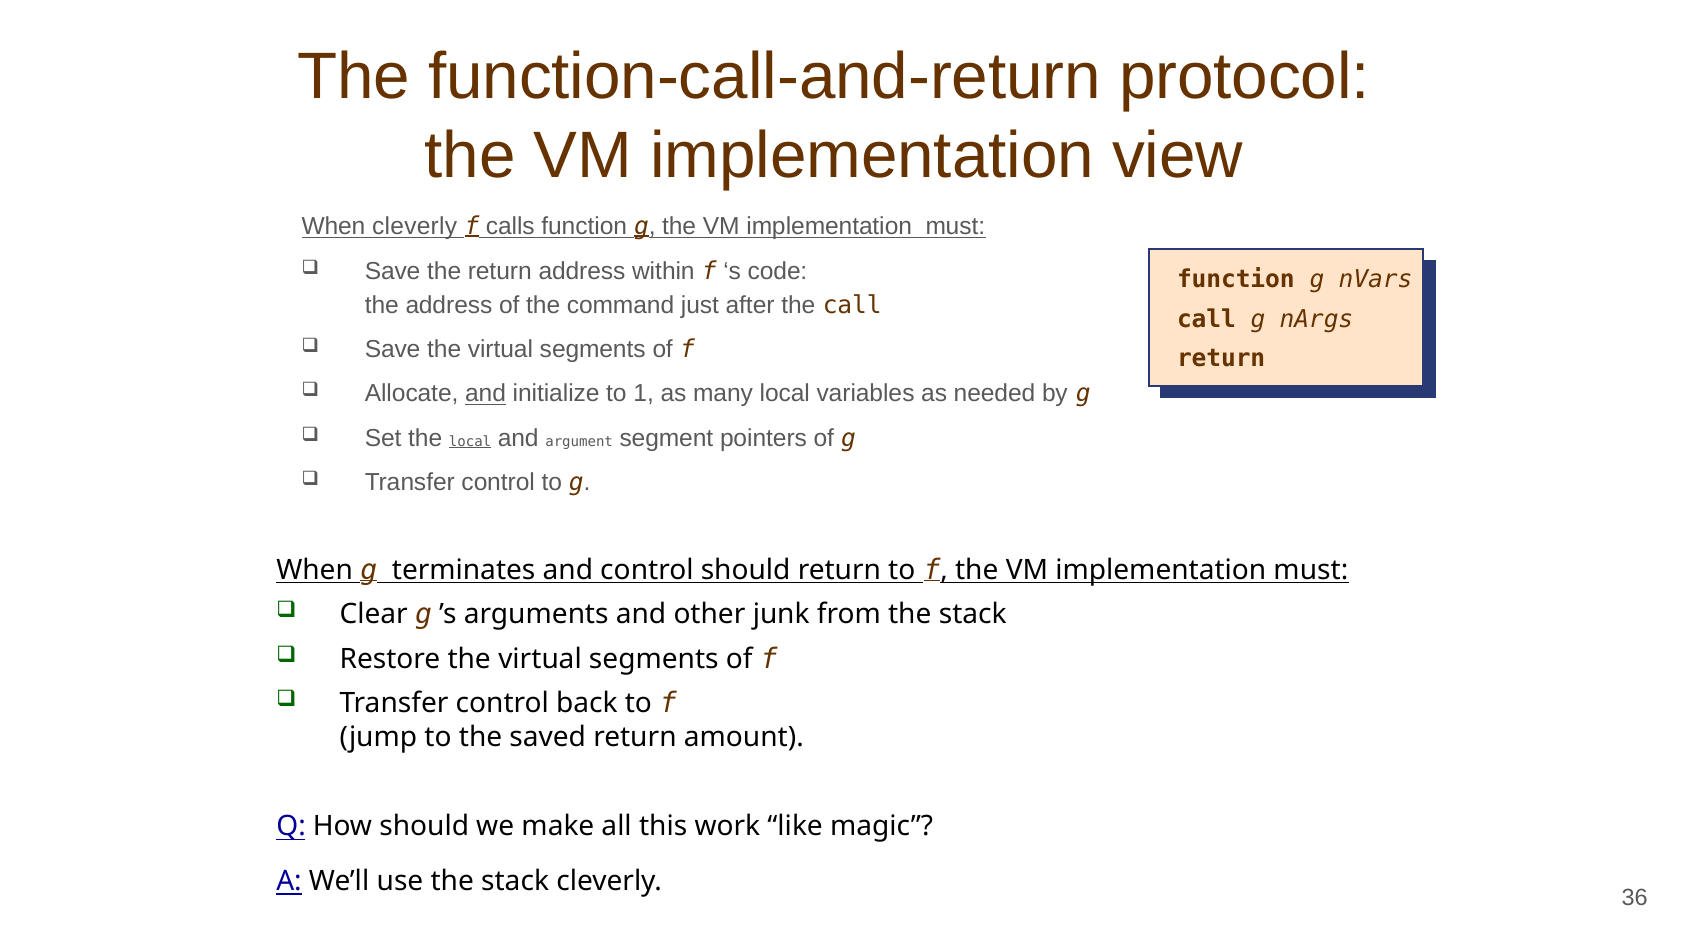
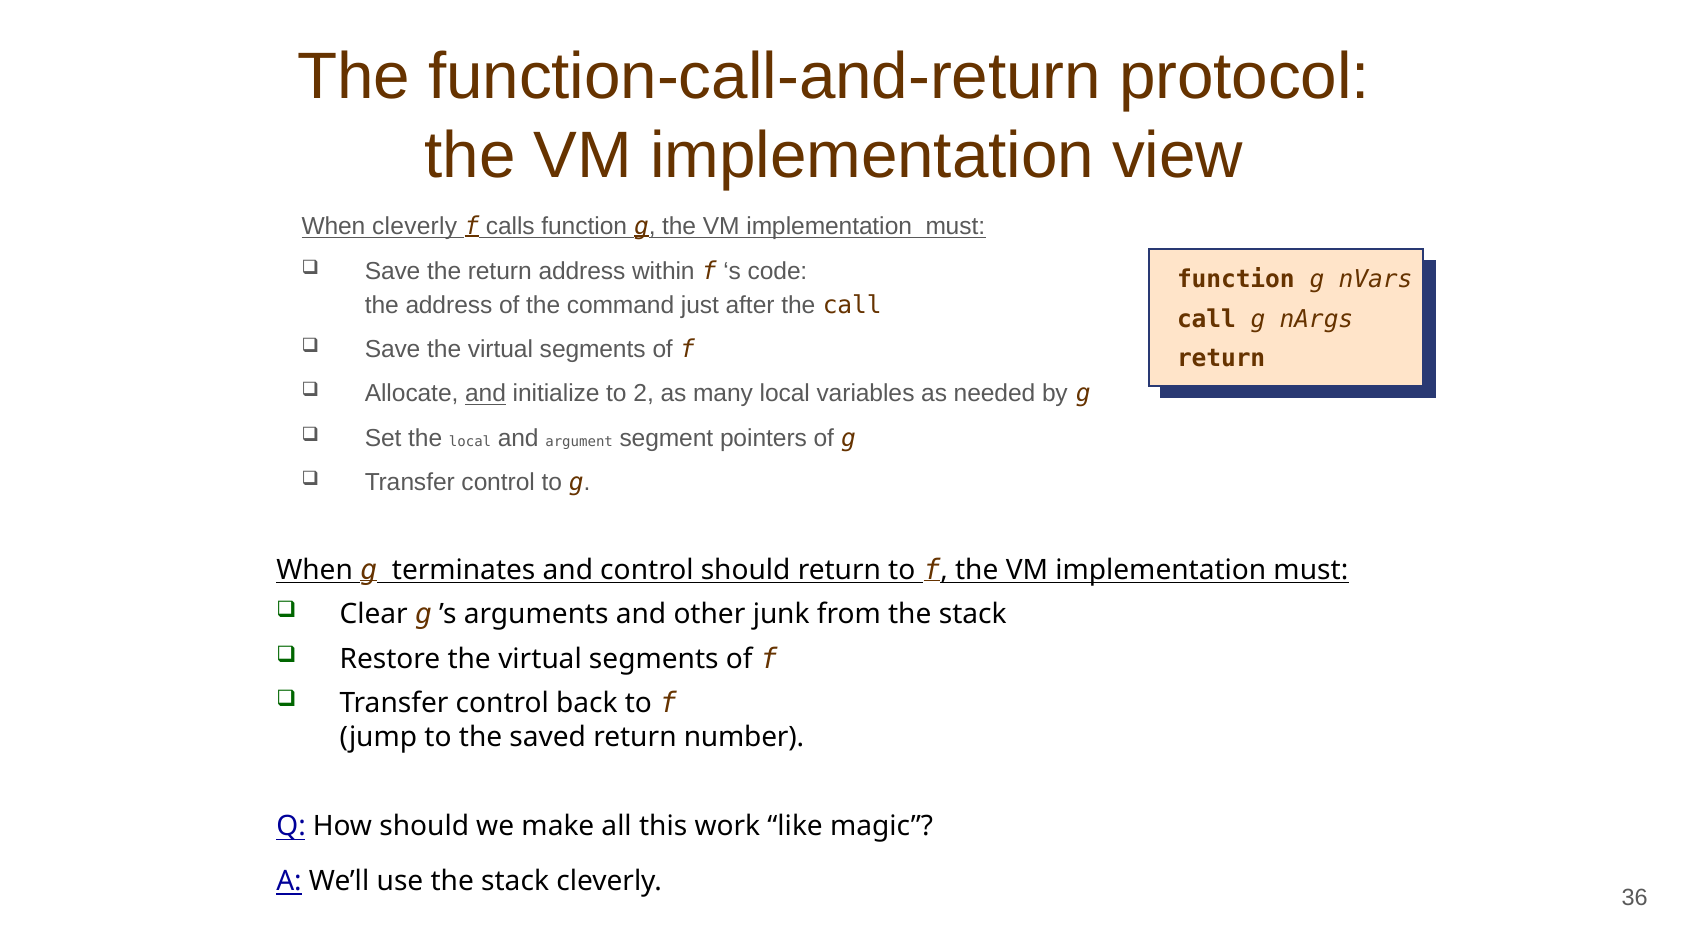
1: 1 -> 2
local at (470, 442) underline: present -> none
amount: amount -> number
